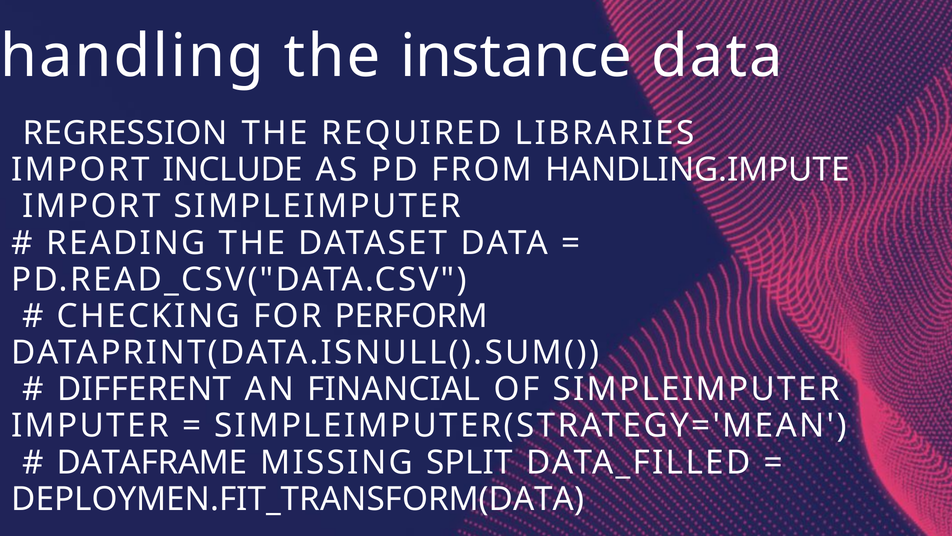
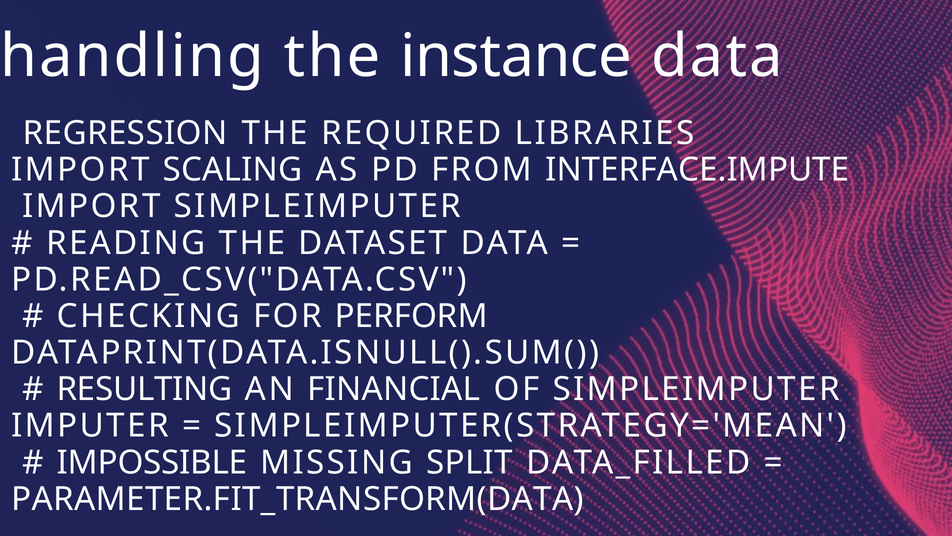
INCLUDE: INCLUDE -> SCALING
HANDLING.IMPUTE: HANDLING.IMPUTE -> INTERFACE.IMPUTE
DIFFERENT: DIFFERENT -> RESULTING
DATAFRAME: DATAFRAME -> IMPOSSIBLE
DEPLOYMEN.FIT_TRANSFORM(DATA: DEPLOYMEN.FIT_TRANSFORM(DATA -> PARAMETER.FIT_TRANSFORM(DATA
